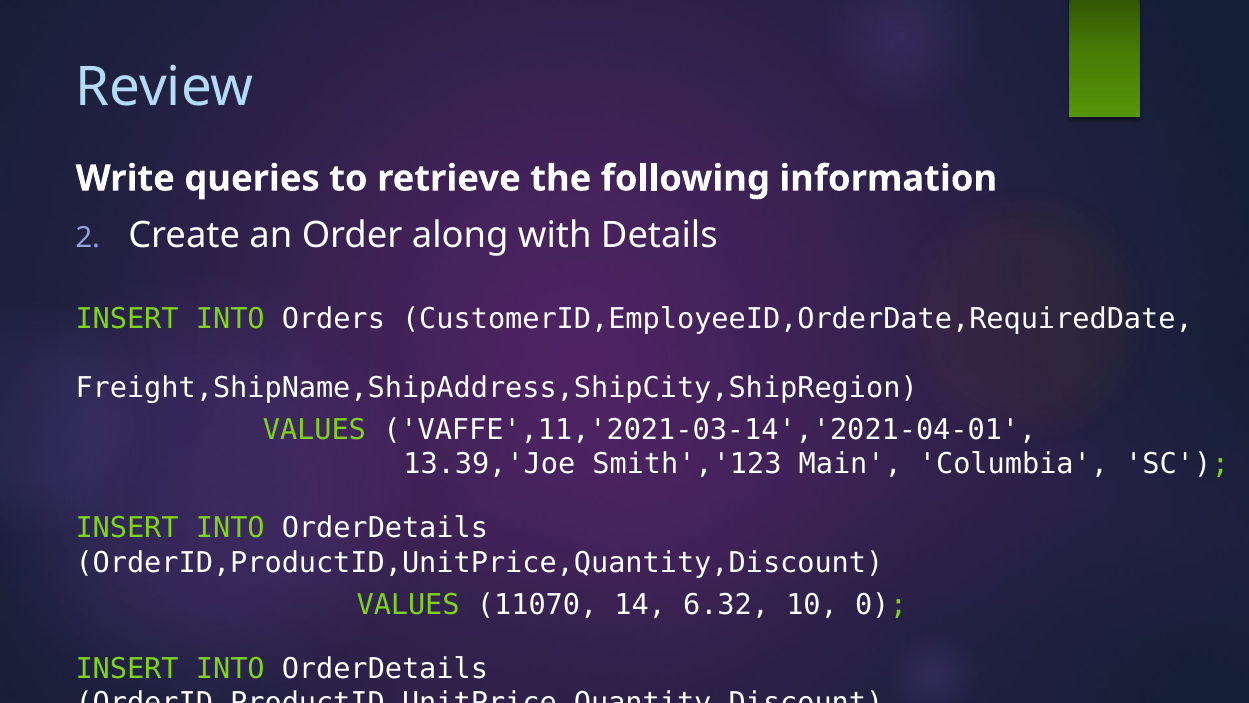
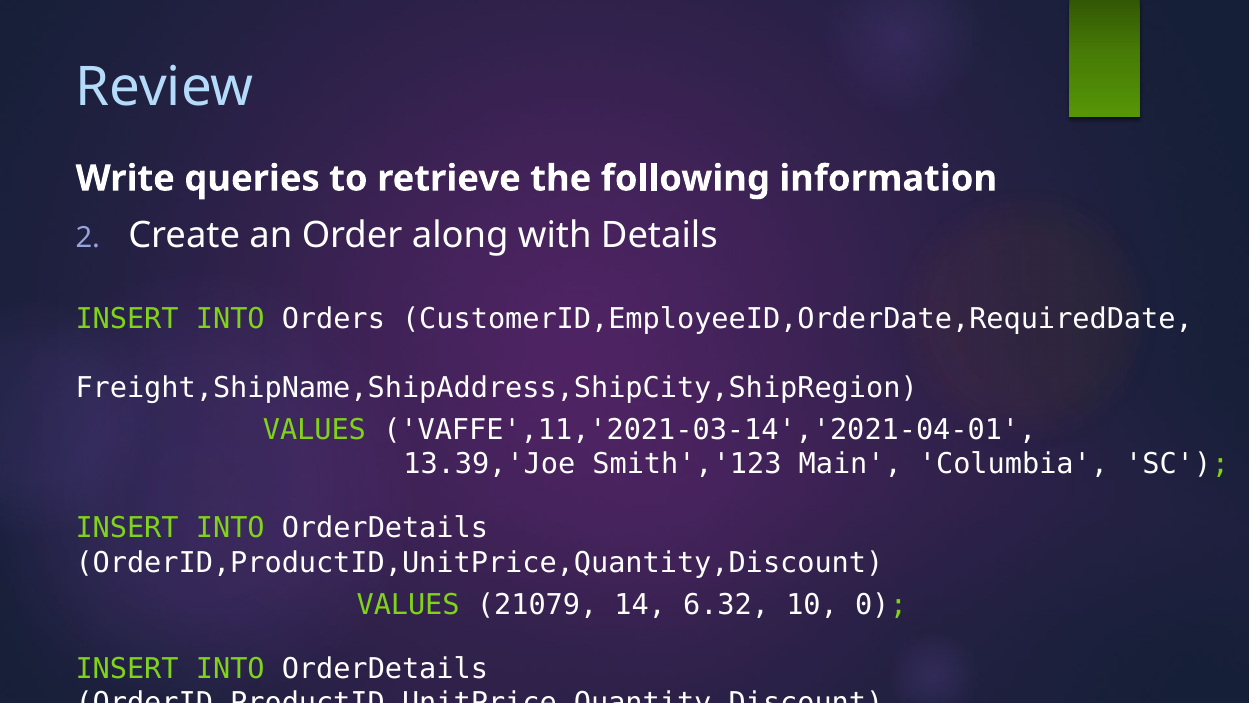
11070: 11070 -> 21079
